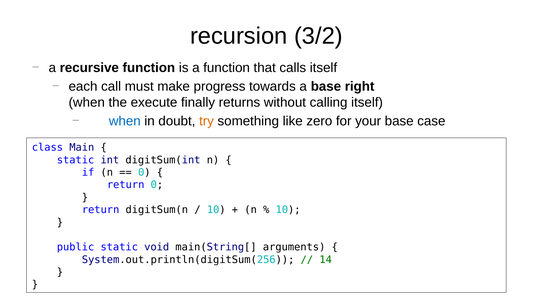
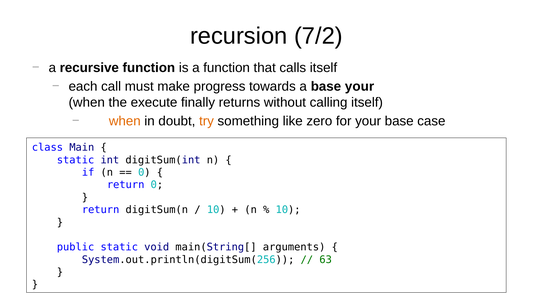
3/2: 3/2 -> 7/2
base right: right -> your
when at (125, 121) colour: blue -> orange
14: 14 -> 63
